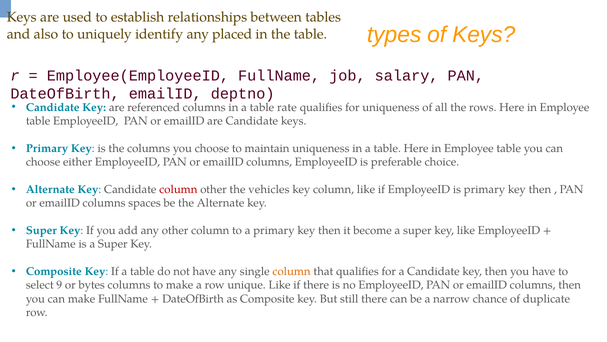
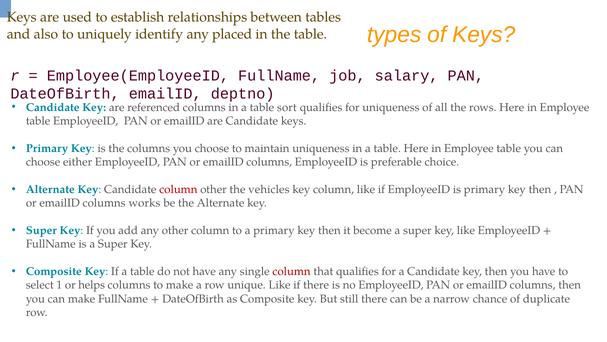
rate: rate -> sort
spaces: spaces -> works
column at (292, 271) colour: orange -> red
9: 9 -> 1
bytes: bytes -> helps
